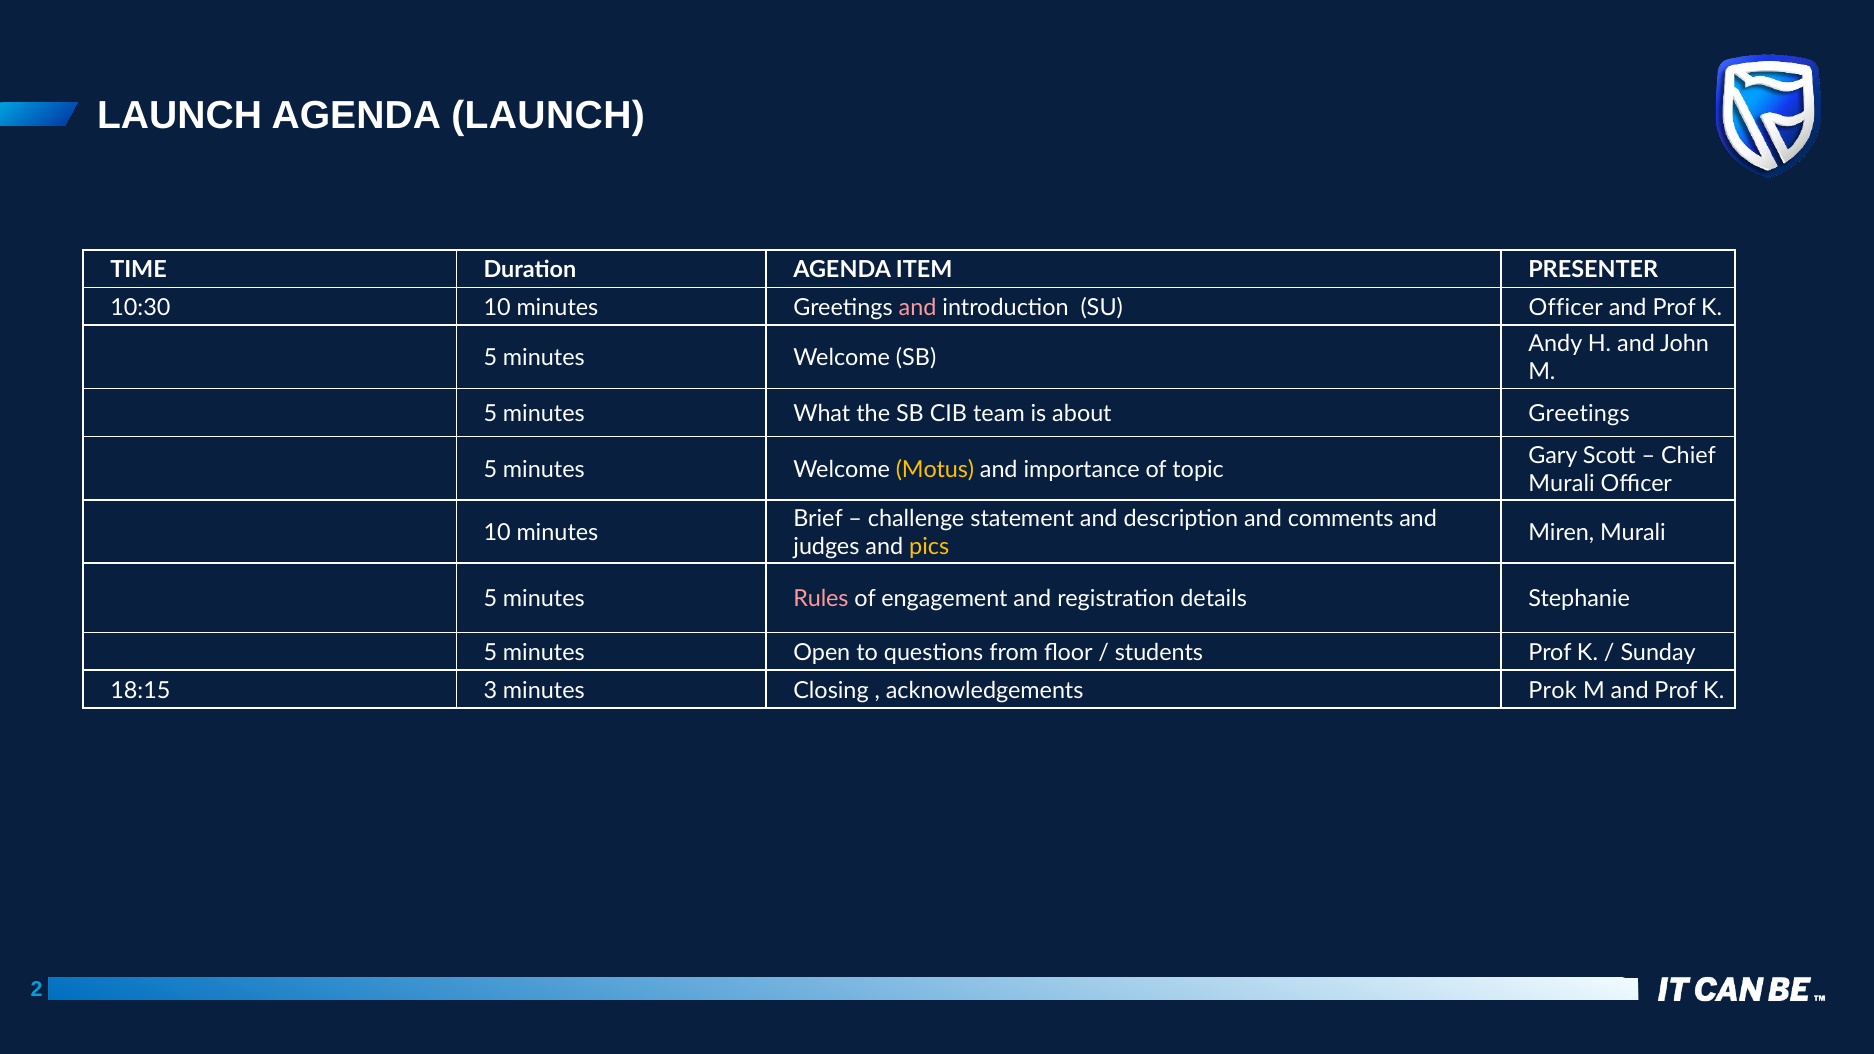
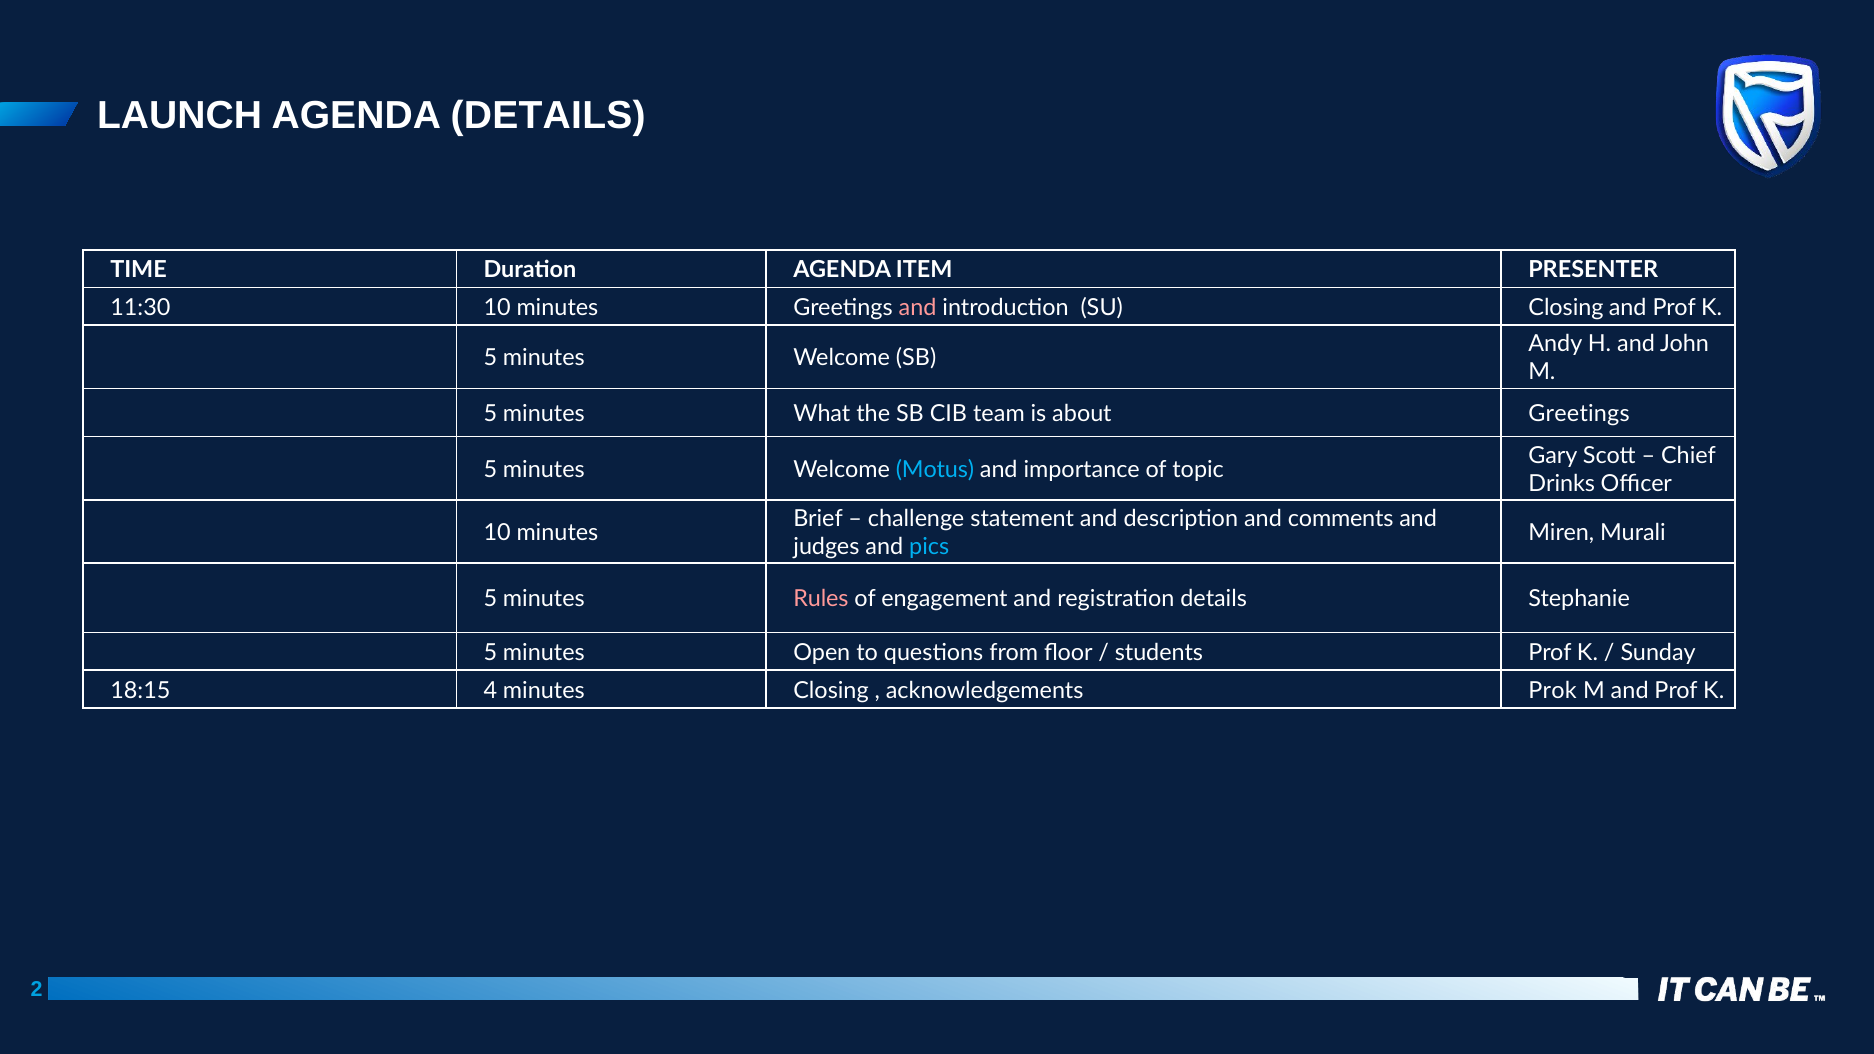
AGENDA LAUNCH: LAUNCH -> DETAILS
10:30: 10:30 -> 11:30
SU Officer: Officer -> Closing
Motus colour: yellow -> light blue
Murali at (1562, 484): Murali -> Drinks
pics colour: yellow -> light blue
3: 3 -> 4
